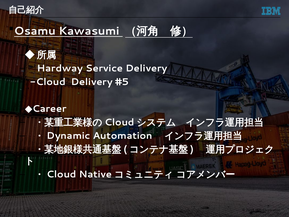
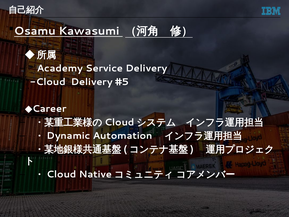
Hardway: Hardway -> Academy
